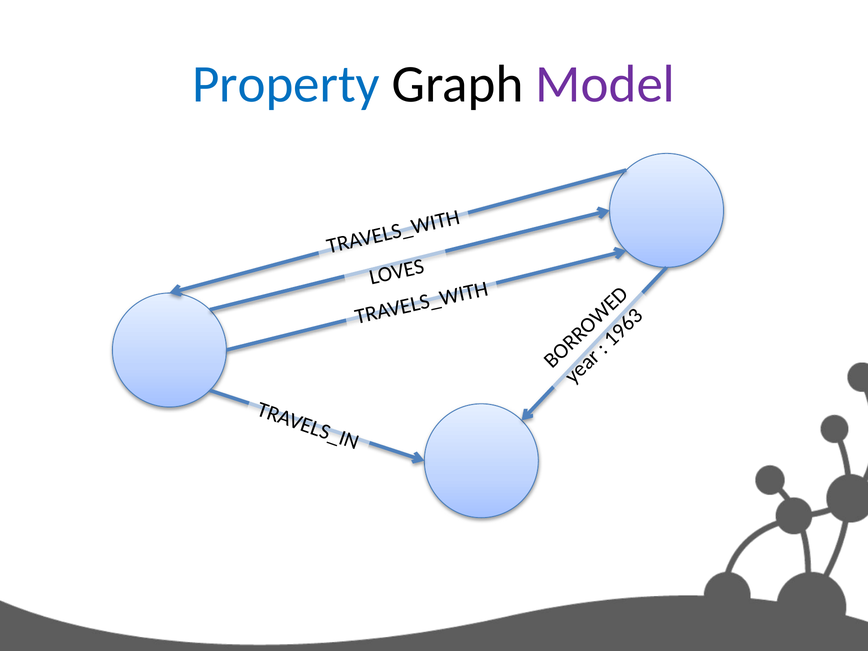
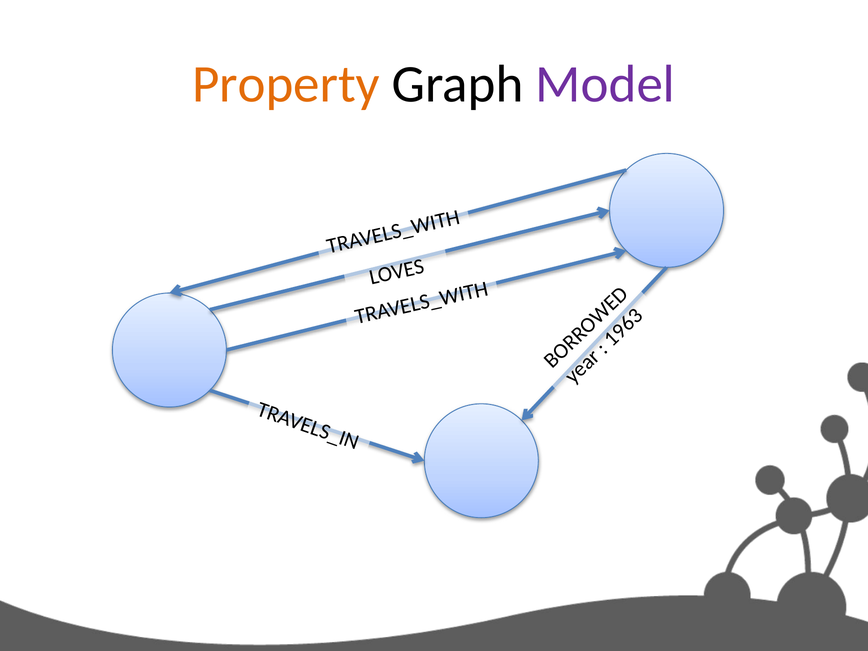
Property colour: blue -> orange
